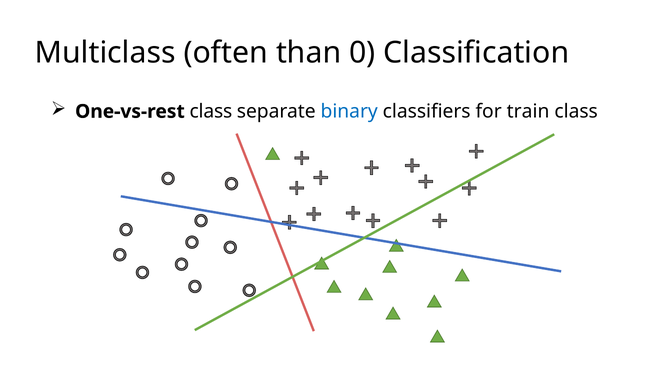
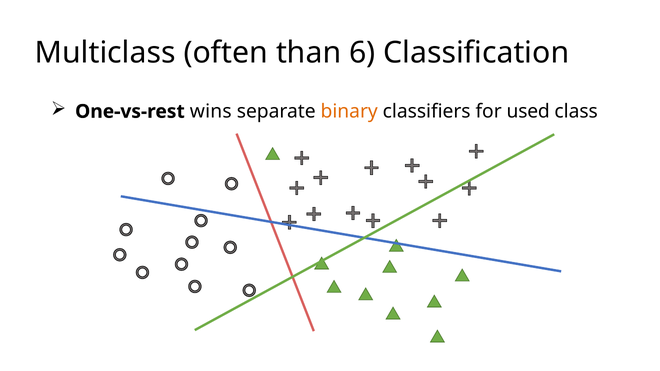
0: 0 -> 6
One-vs-rest class: class -> wins
binary colour: blue -> orange
train: train -> used
